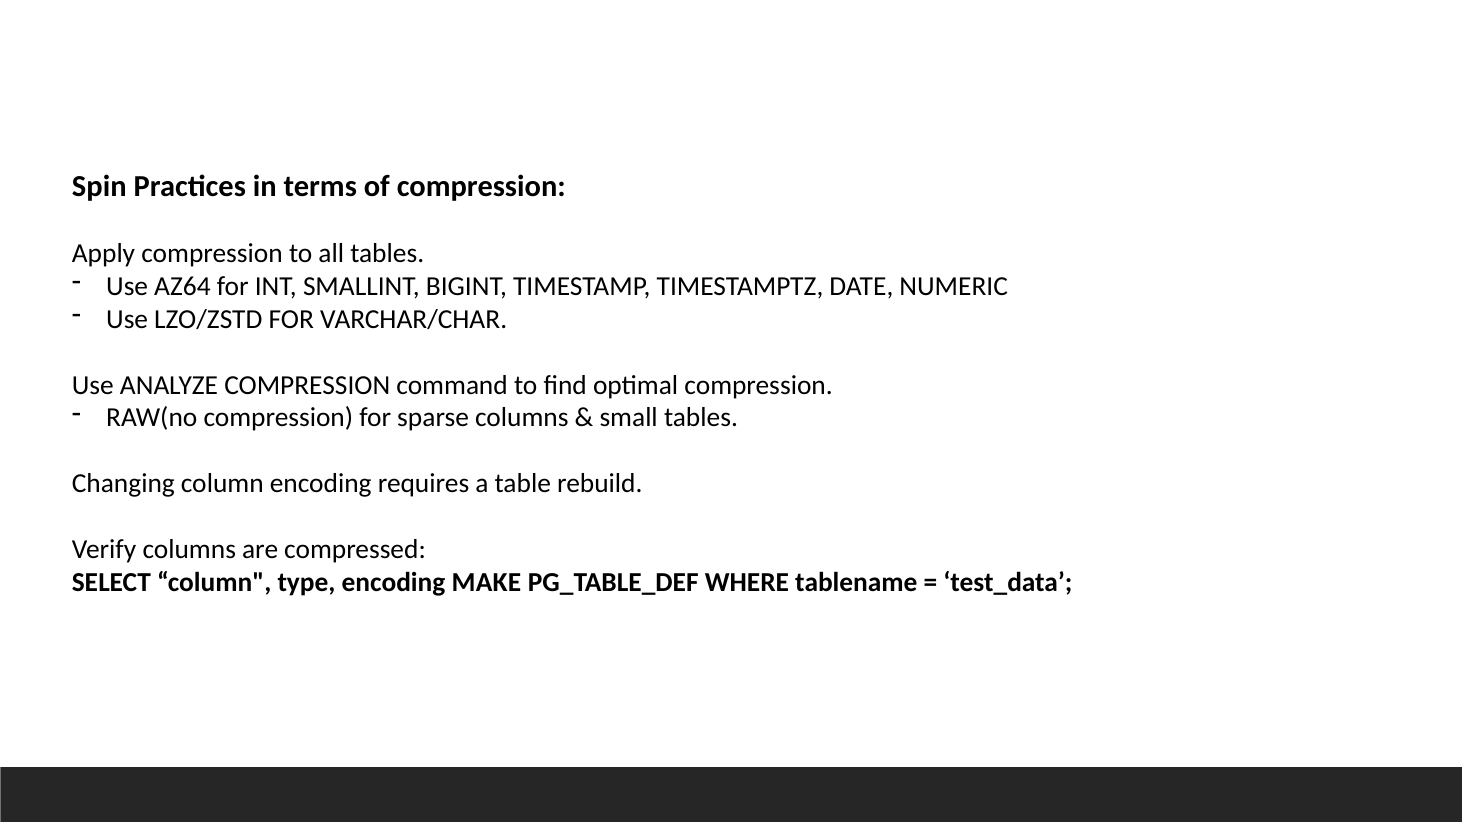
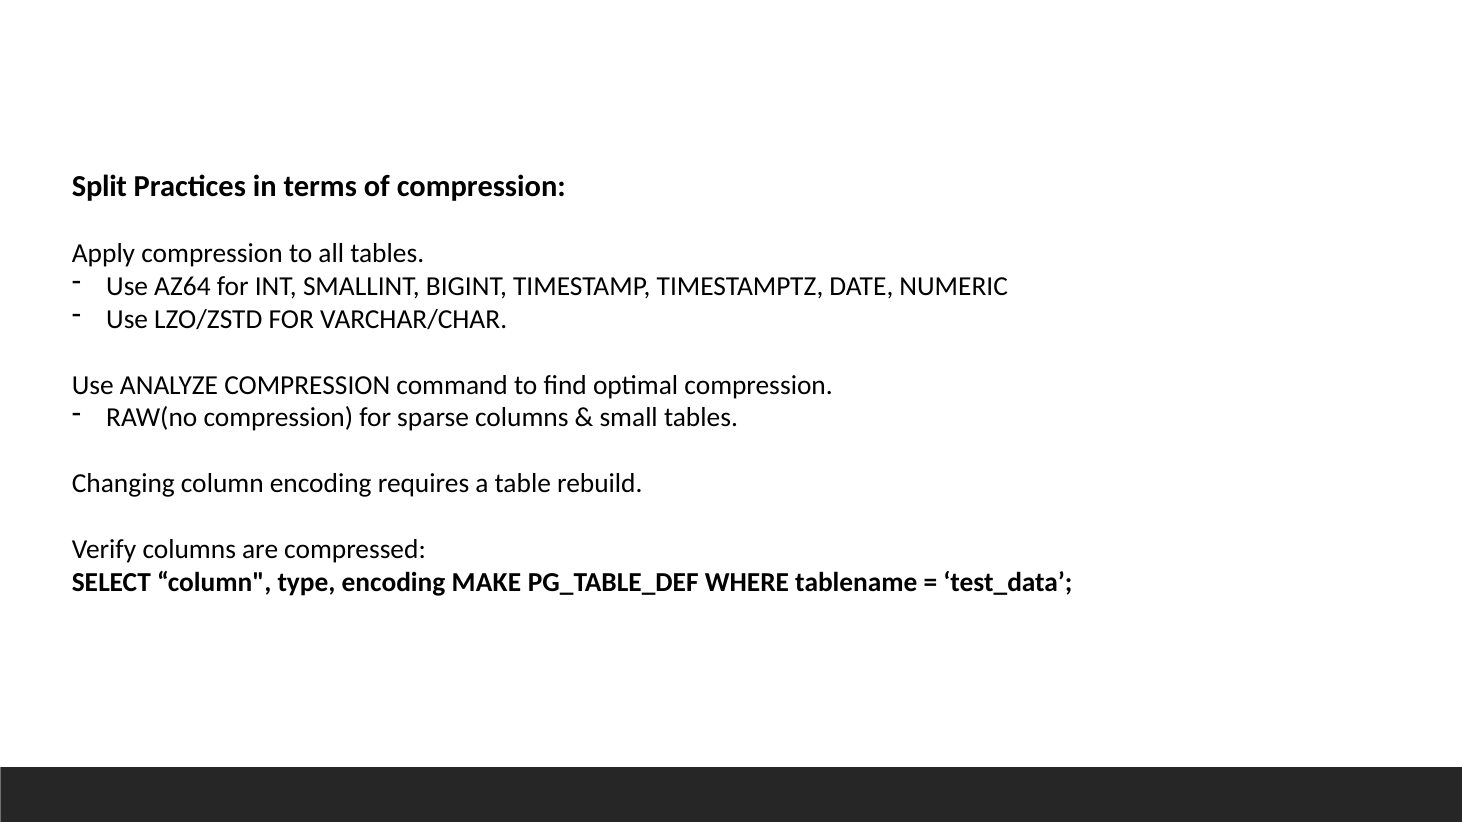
Spin: Spin -> Split
